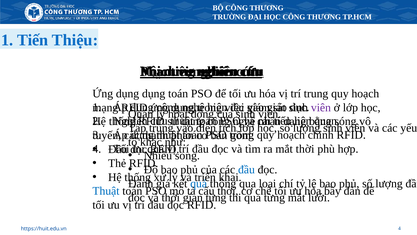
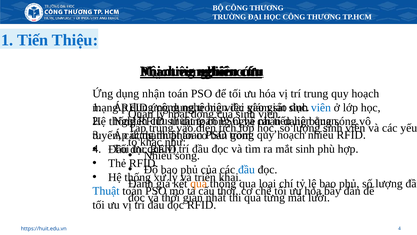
dụng dụng: dụng -> nhận
viên at (321, 107) colour: purple -> blue
chỉnh: chỉnh -> nhiều
mắt thời: thời -> sinh
quả colour: blue -> orange
từng at (216, 197): từng -> nhất
